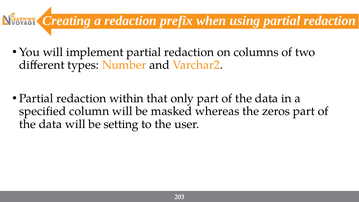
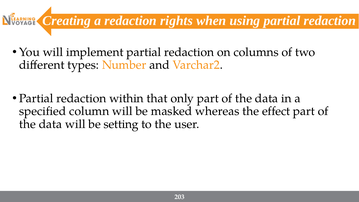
prefix: prefix -> rights
zeros: zeros -> effect
